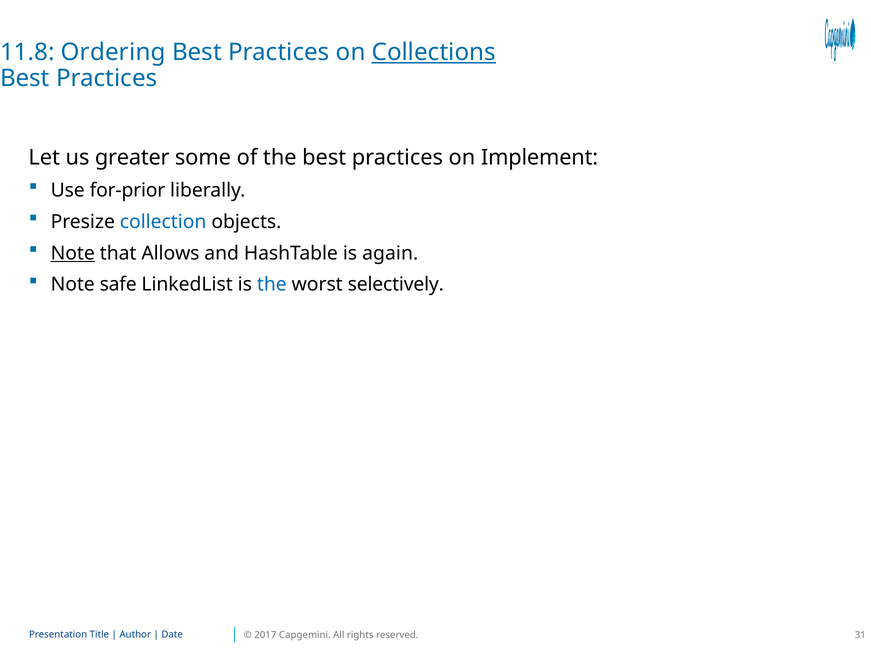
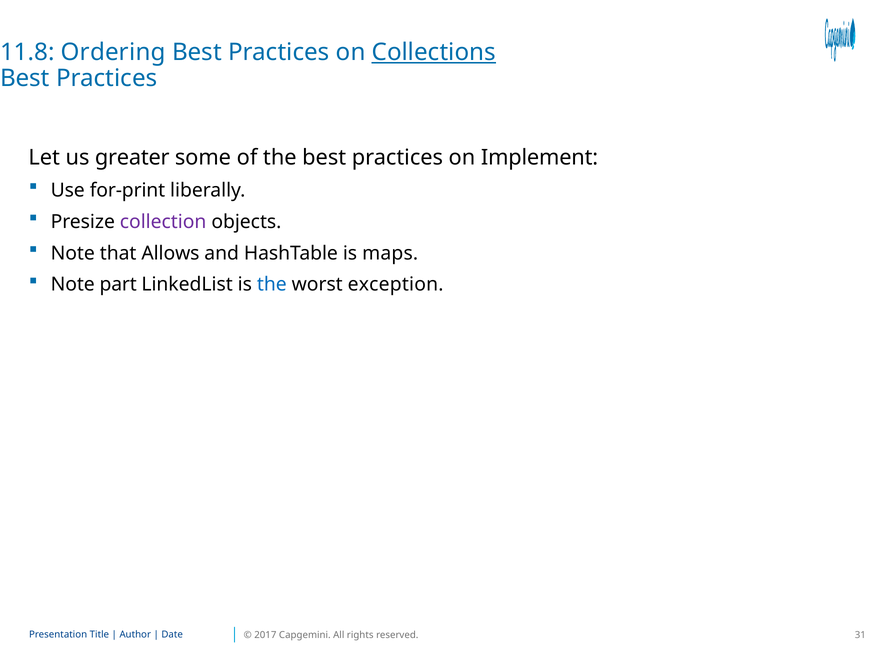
for-prior: for-prior -> for-print
collection colour: blue -> purple
Note at (73, 253) underline: present -> none
again: again -> maps
safe: safe -> part
selectively: selectively -> exception
